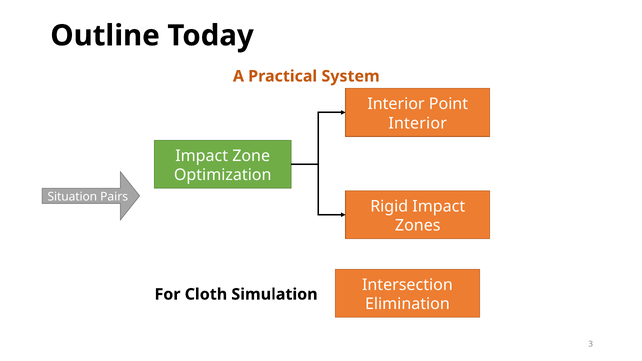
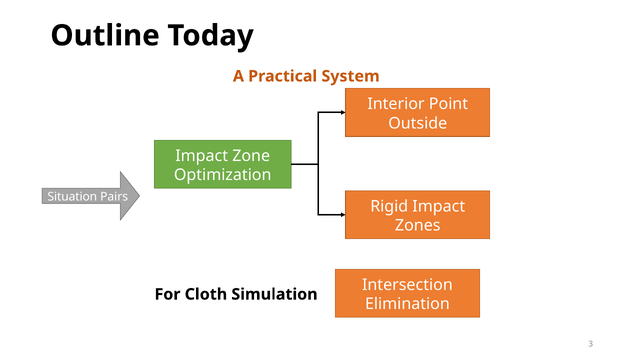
Interior at (418, 123): Interior -> Outside
